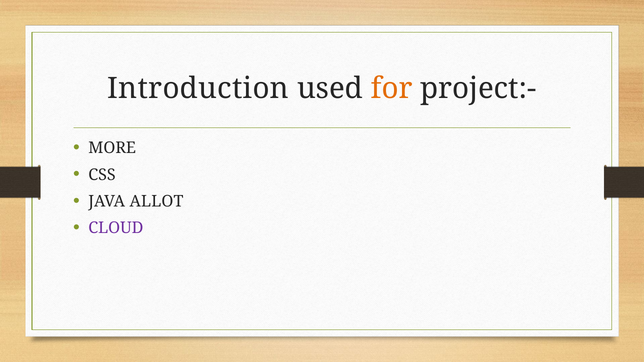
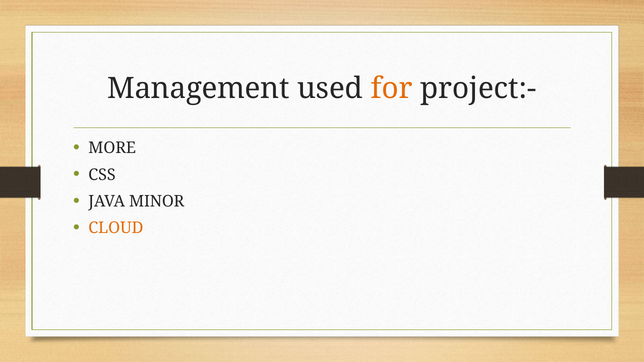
Introduction: Introduction -> Management
ALLOT: ALLOT -> MINOR
CLOUD colour: purple -> orange
